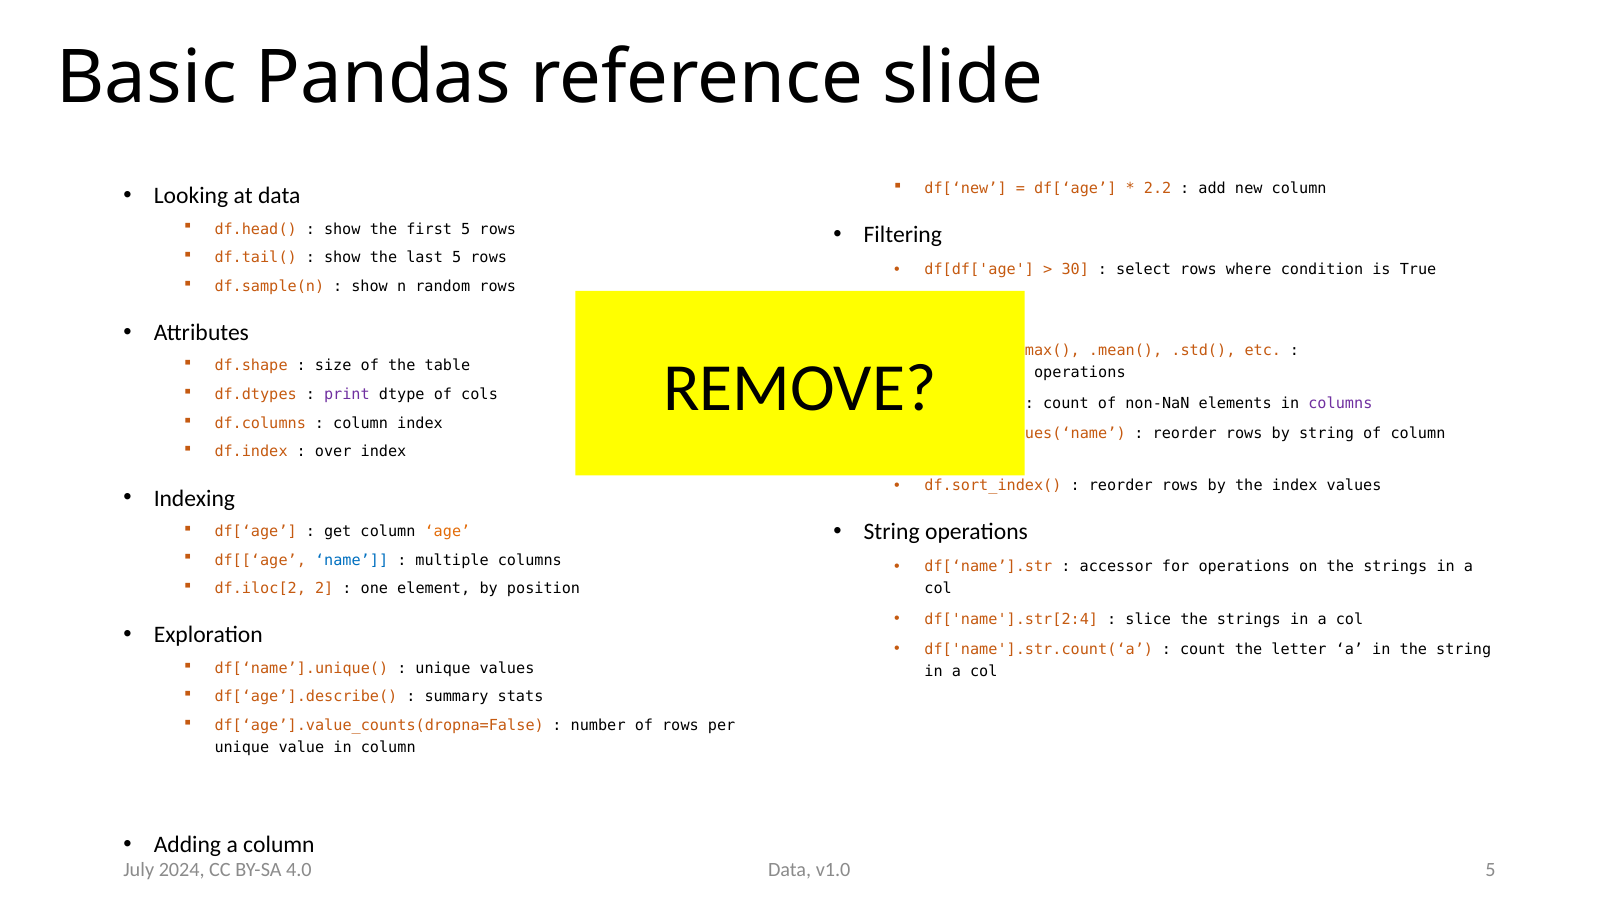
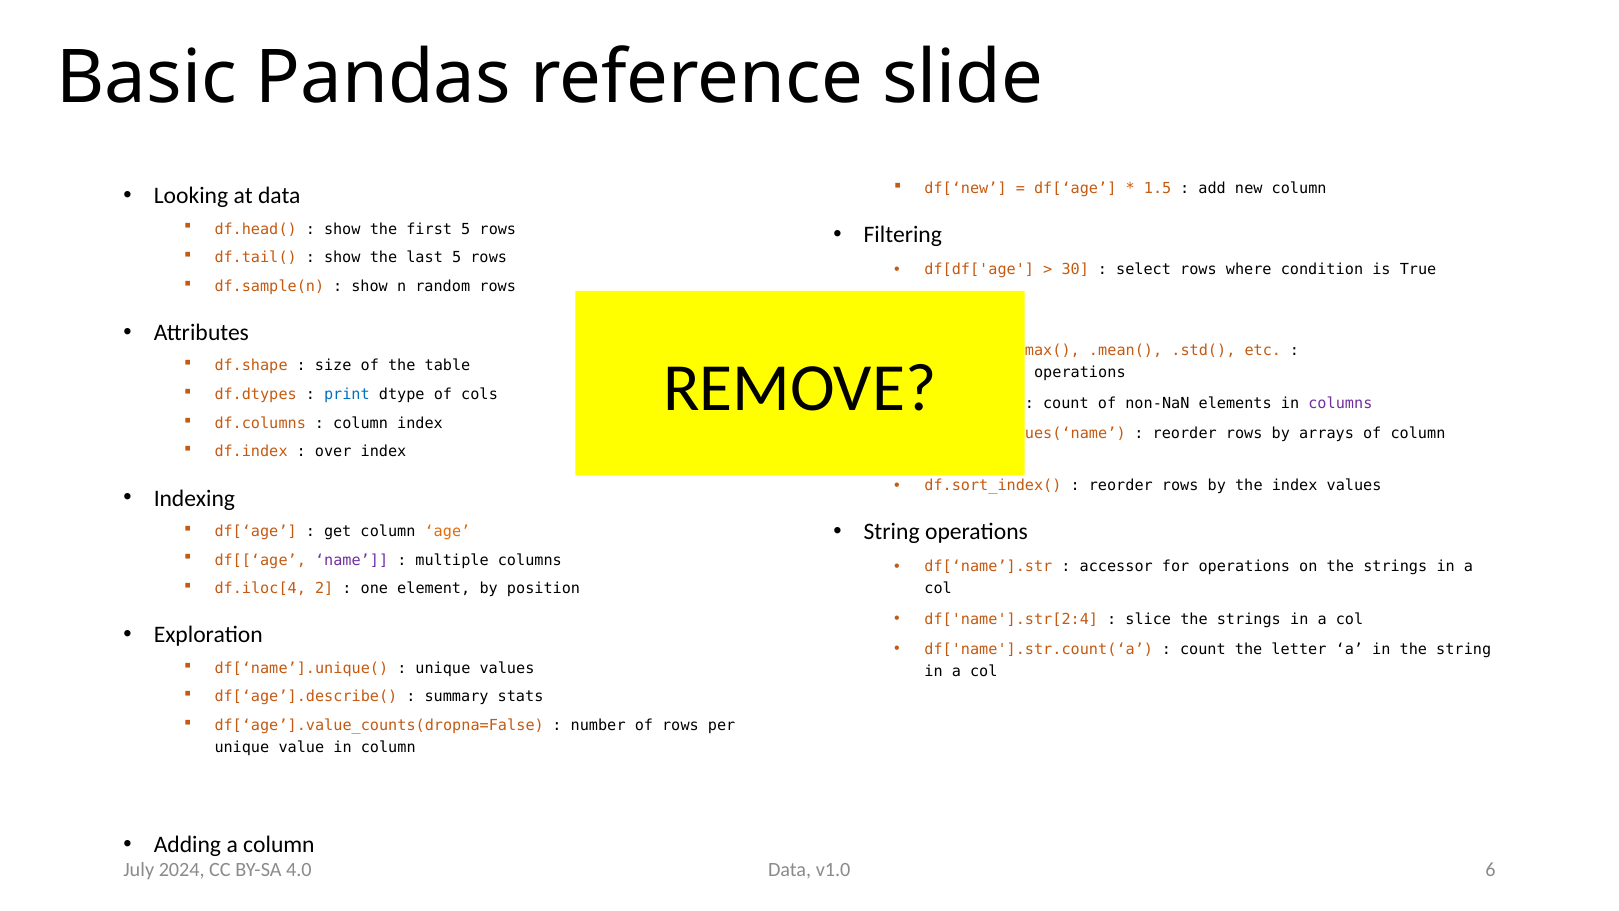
2.2: 2.2 -> 1.5
print colour: purple -> blue
by string: string -> arrays
name at (352, 560) colour: blue -> purple
df.iloc[2: df.iloc[2 -> df.iloc[4
v1.0 5: 5 -> 6
